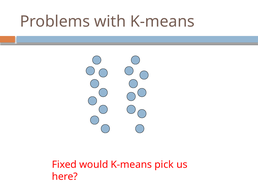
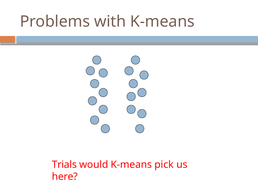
Fixed: Fixed -> Trials
